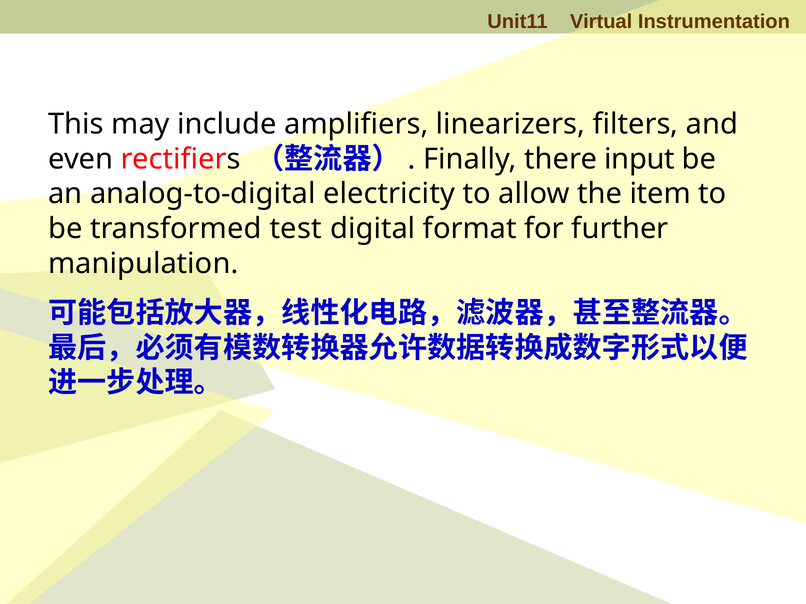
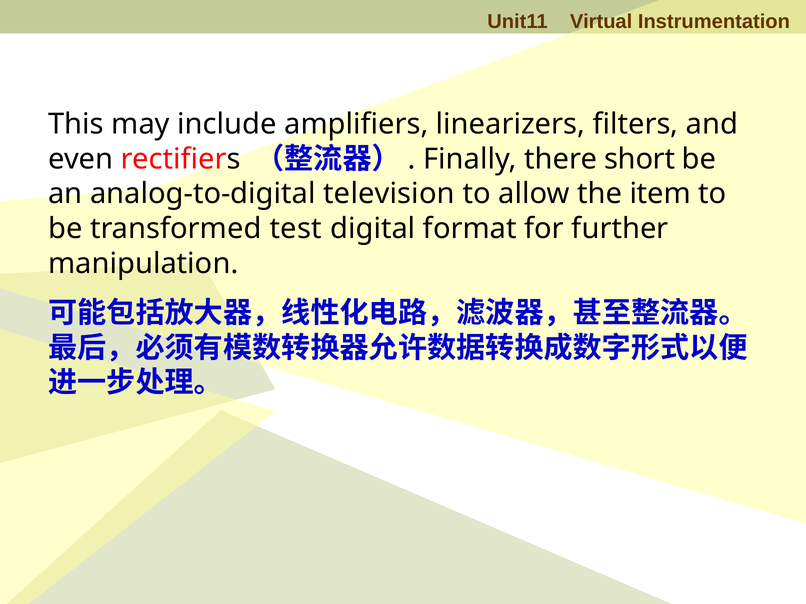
input: input -> short
electricity: electricity -> television
